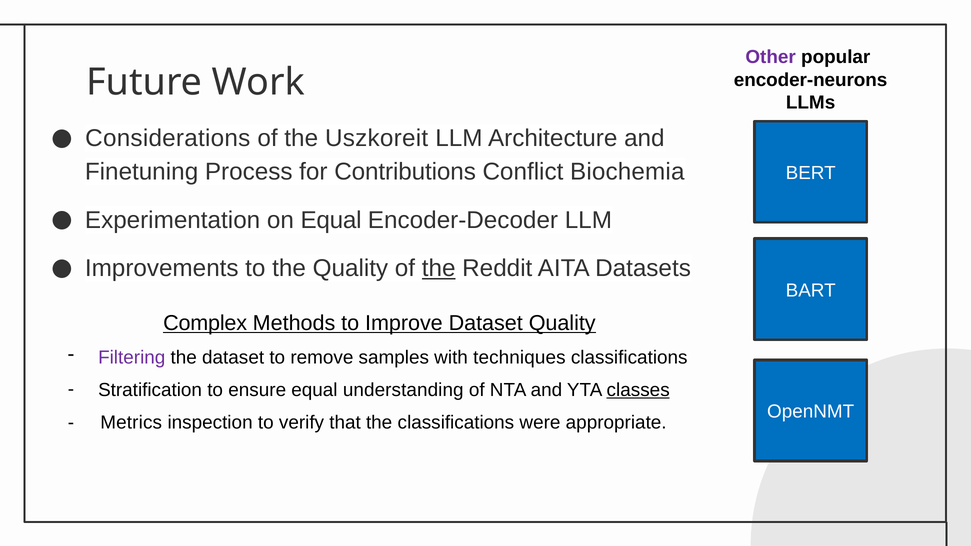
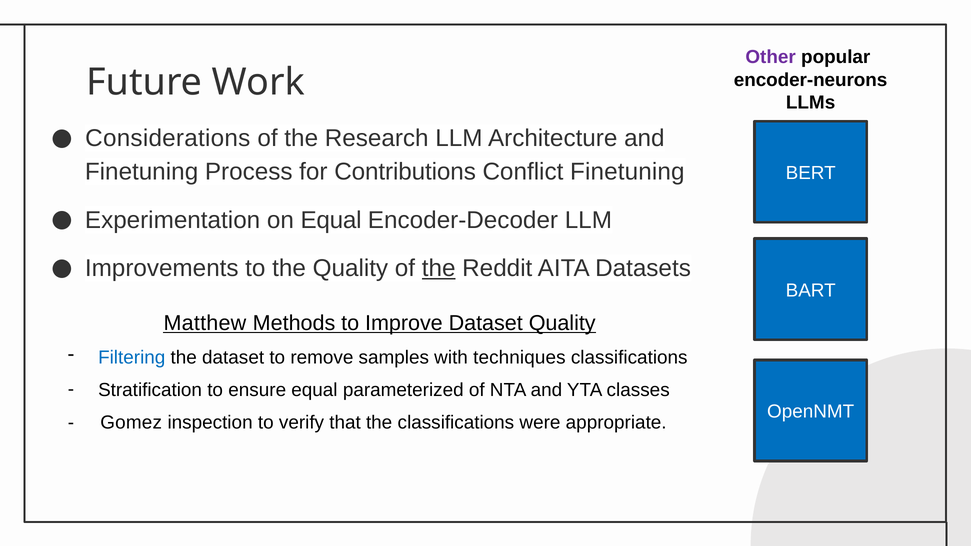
Uszkoreit: Uszkoreit -> Research
Conflict Biochemia: Biochemia -> Finetuning
Complex: Complex -> Matthew
Filtering colour: purple -> blue
understanding: understanding -> parameterized
classes underline: present -> none
Metrics: Metrics -> Gomez
